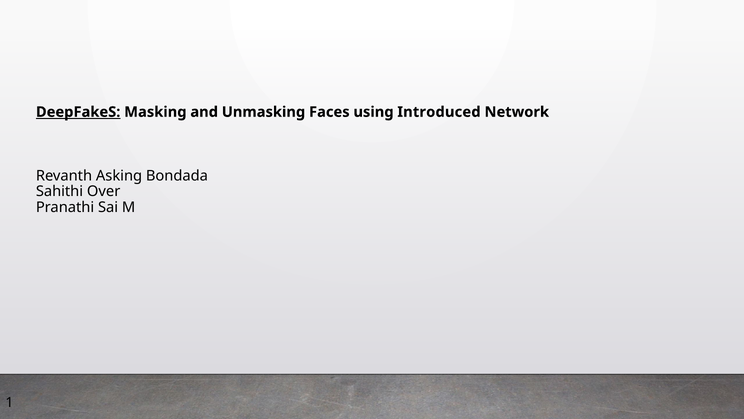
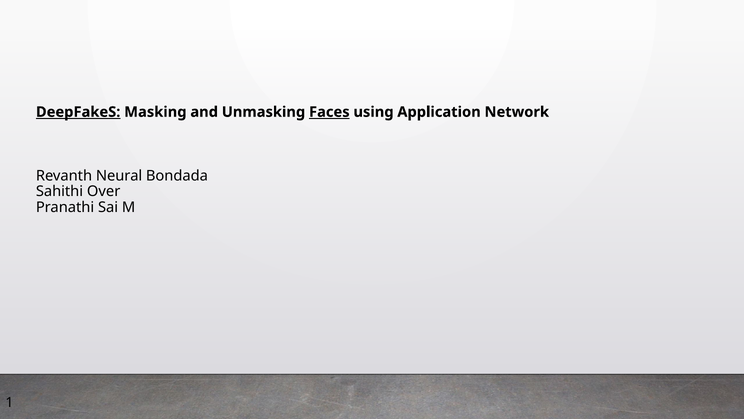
Faces underline: none -> present
Introduced: Introduced -> Application
Asking: Asking -> Neural
